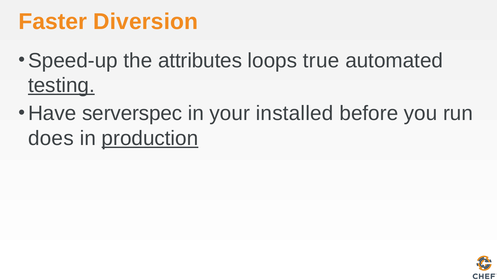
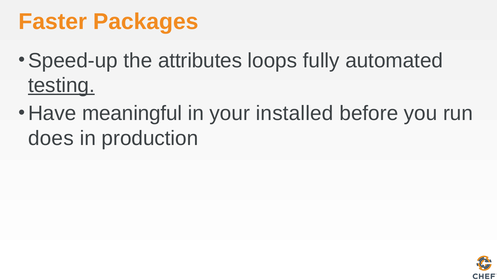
Diversion: Diversion -> Packages
true: true -> fully
serverspec: serverspec -> meaningful
production underline: present -> none
